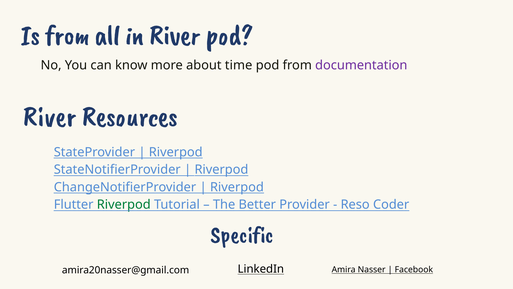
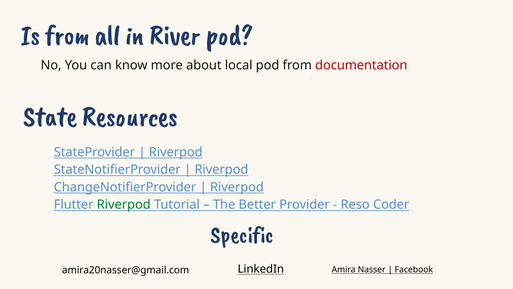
time: time -> local
documentation colour: purple -> red
River at (50, 116): River -> State
